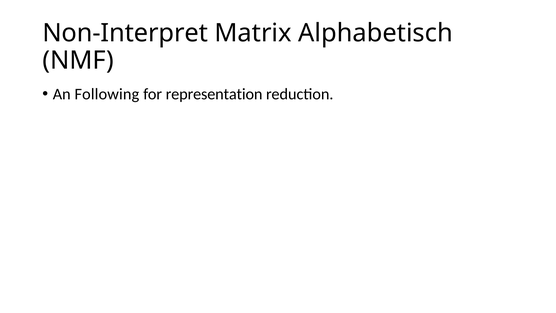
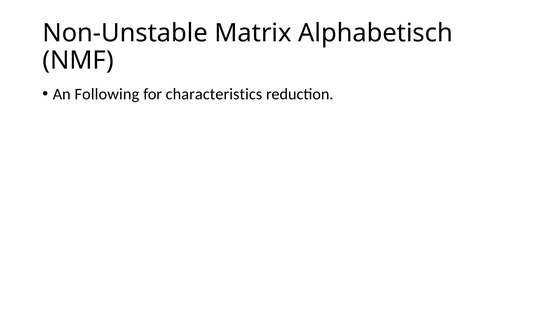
Non-Interpret: Non-Interpret -> Non-Unstable
representation: representation -> characteristics
